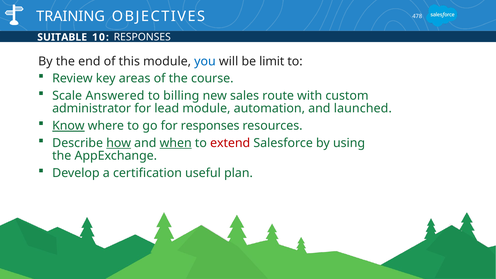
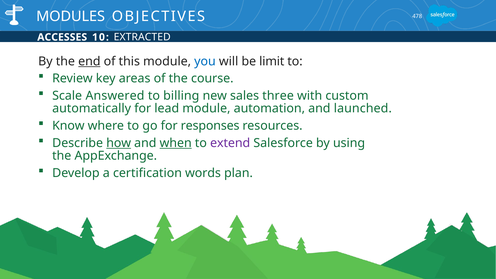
TRAINING: TRAINING -> MODULES
SUITABLE: SUITABLE -> ACCESSES
10 RESPONSES: RESPONSES -> EXTRACTED
end underline: none -> present
route: route -> three
administrator: administrator -> automatically
Know underline: present -> none
extend colour: red -> purple
useful: useful -> words
